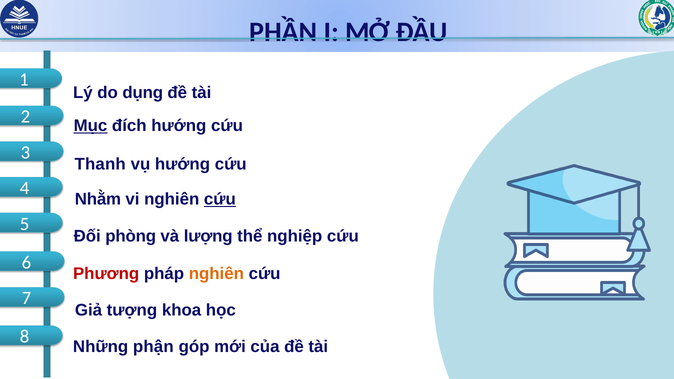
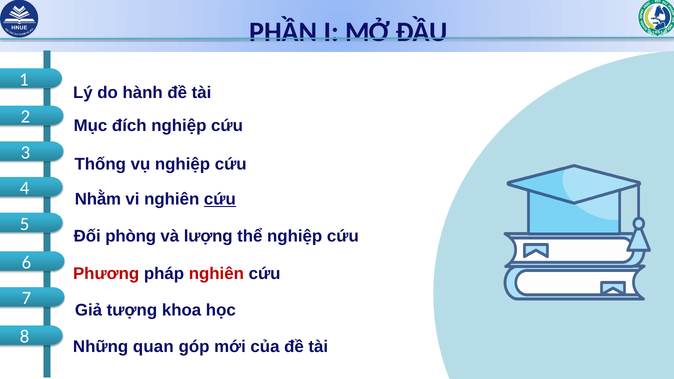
dụng: dụng -> hành
Mục underline: present -> none
đích hướng: hướng -> nghiệp
Thanh: Thanh -> Thống
vụ hướng: hướng -> nghiệp
nghiên at (216, 274) colour: orange -> red
phận: phận -> quan
